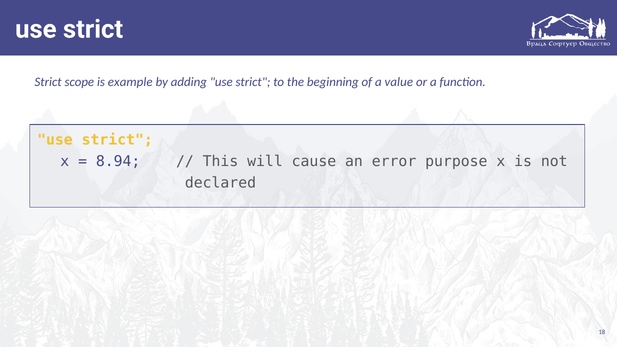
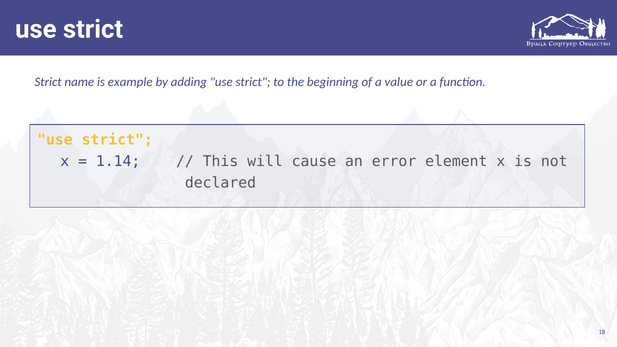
scope: scope -> name
8.94: 8.94 -> 1.14
purpose: purpose -> element
